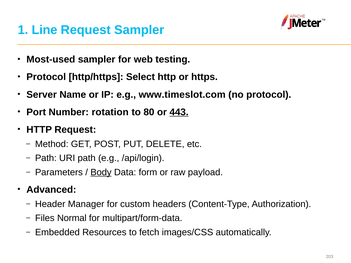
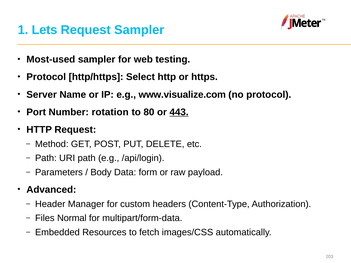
Line: Line -> Lets
www.timeslot.com: www.timeslot.com -> www.visualize.com
Body underline: present -> none
